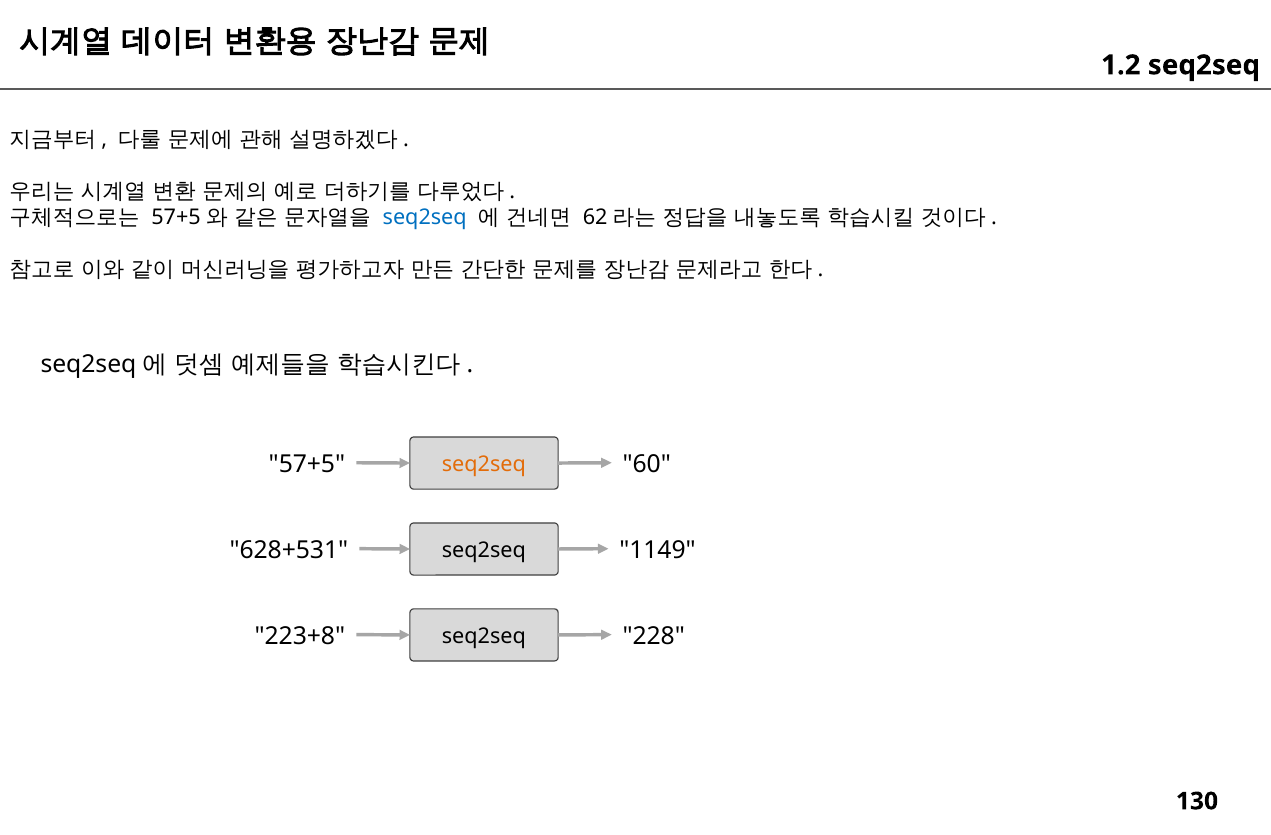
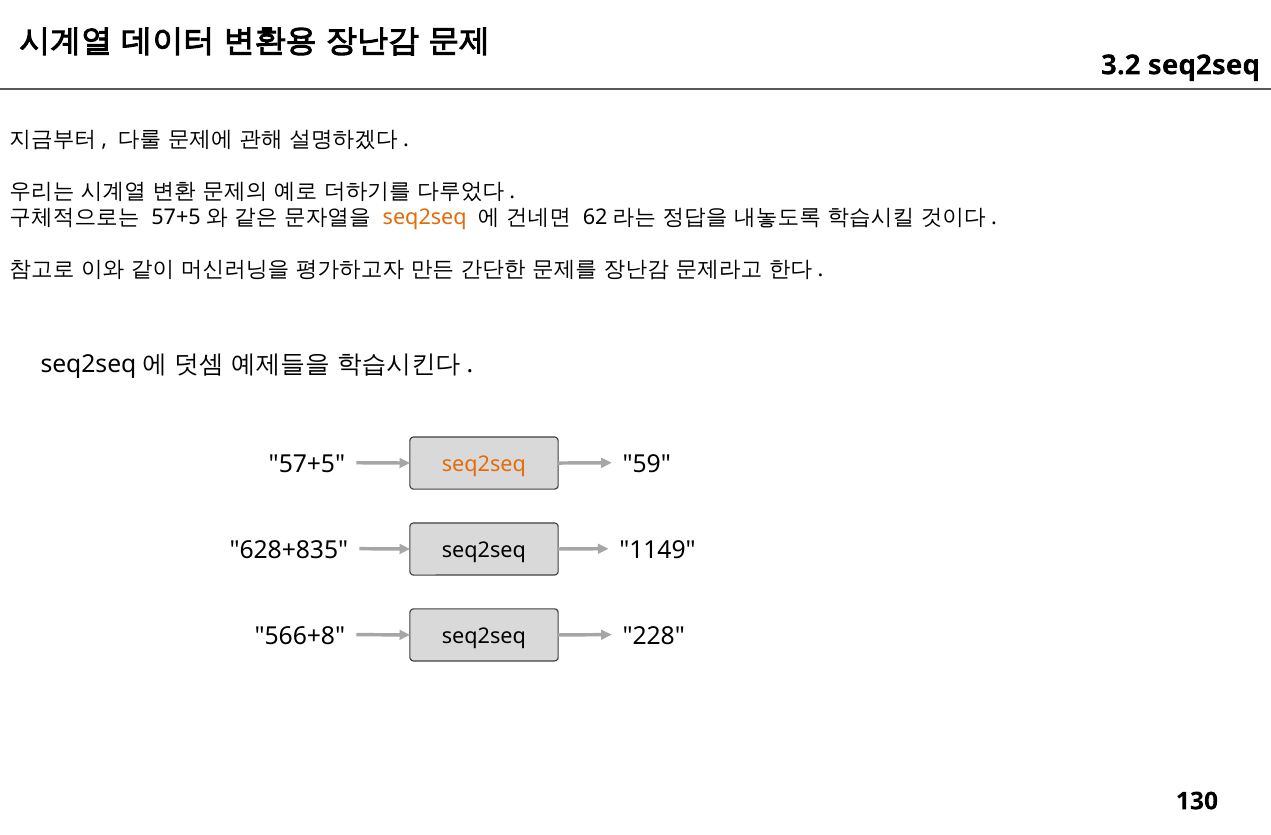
1.2: 1.2 -> 3.2
seq2seq at (425, 217) colour: blue -> orange
60: 60 -> 59
628+531: 628+531 -> 628+835
223+8: 223+8 -> 566+8
